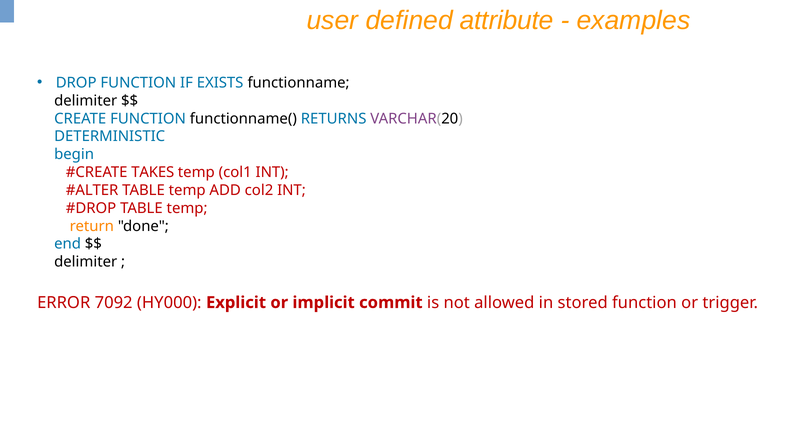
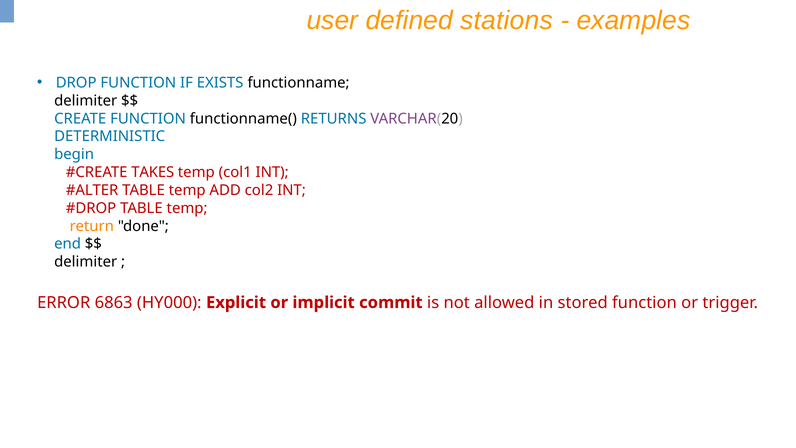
attribute: attribute -> stations
7092: 7092 -> 6863
